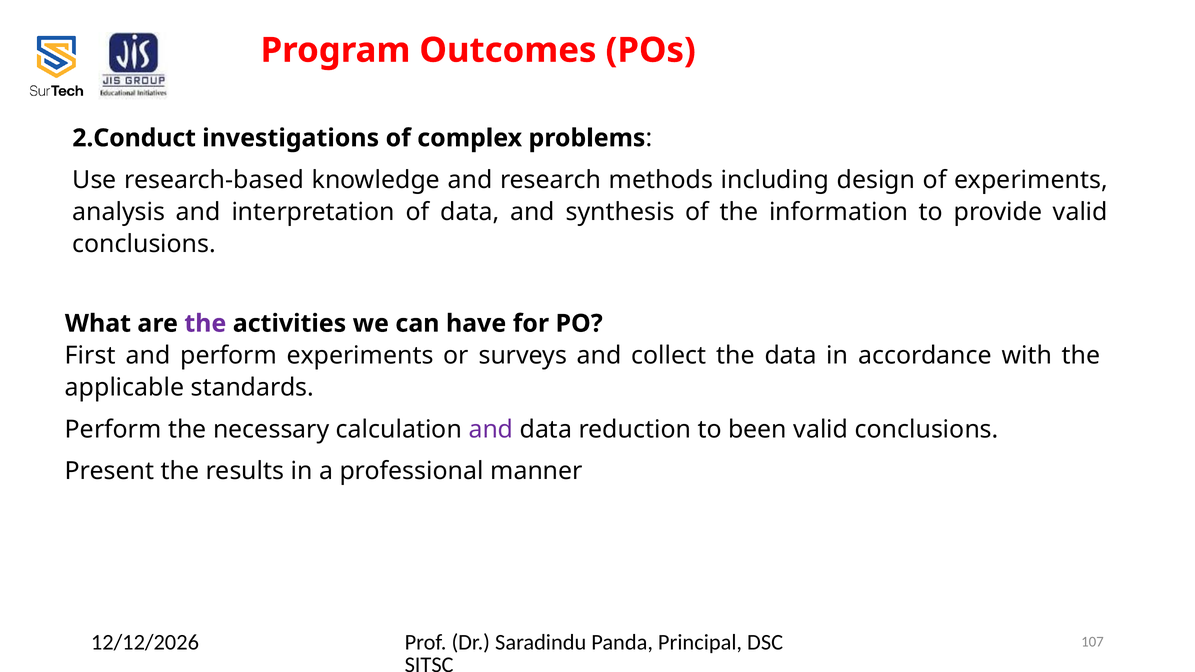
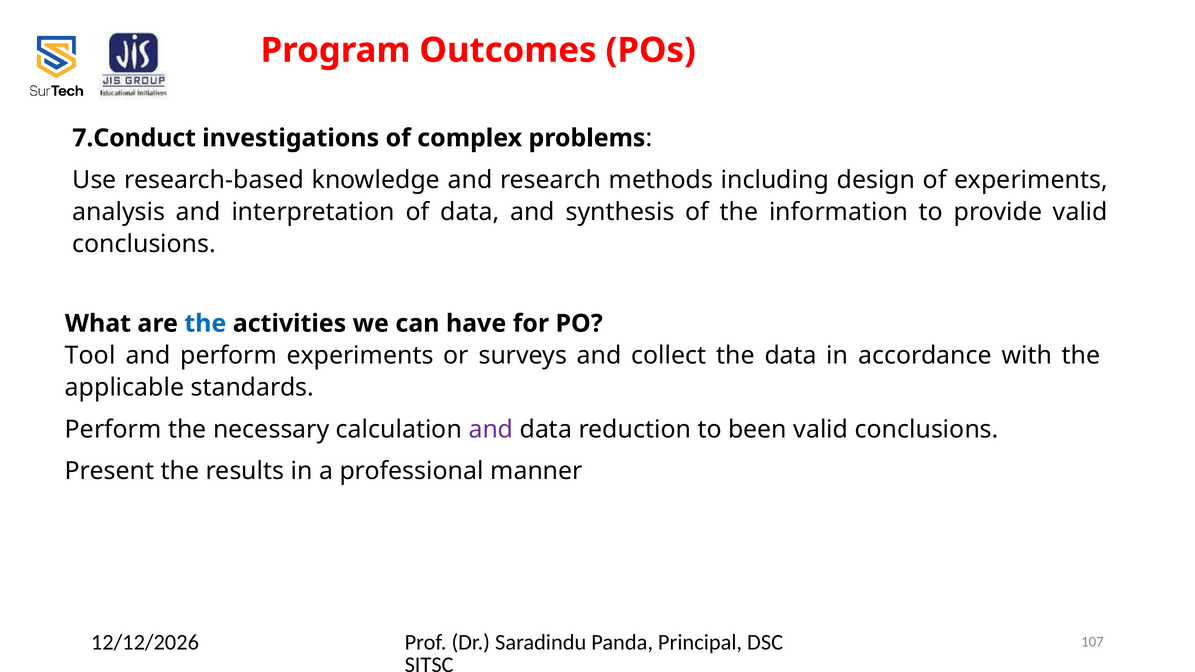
2.Conduct: 2.Conduct -> 7.Conduct
the at (205, 324) colour: purple -> blue
First: First -> Tool
